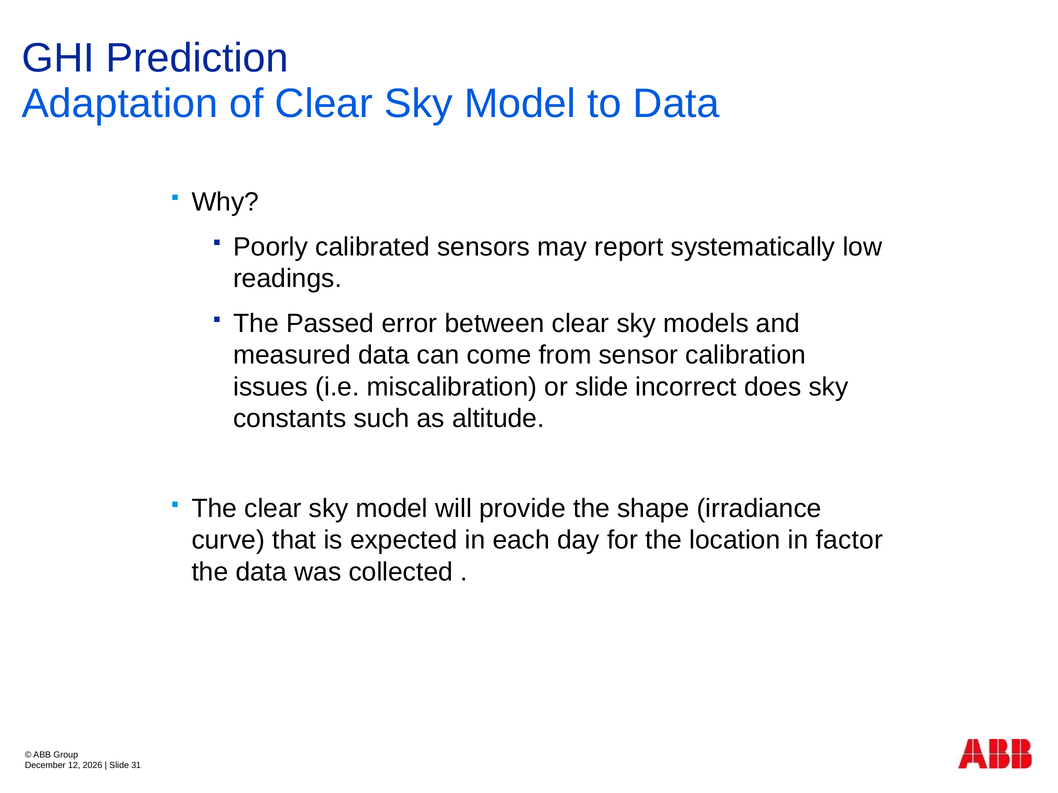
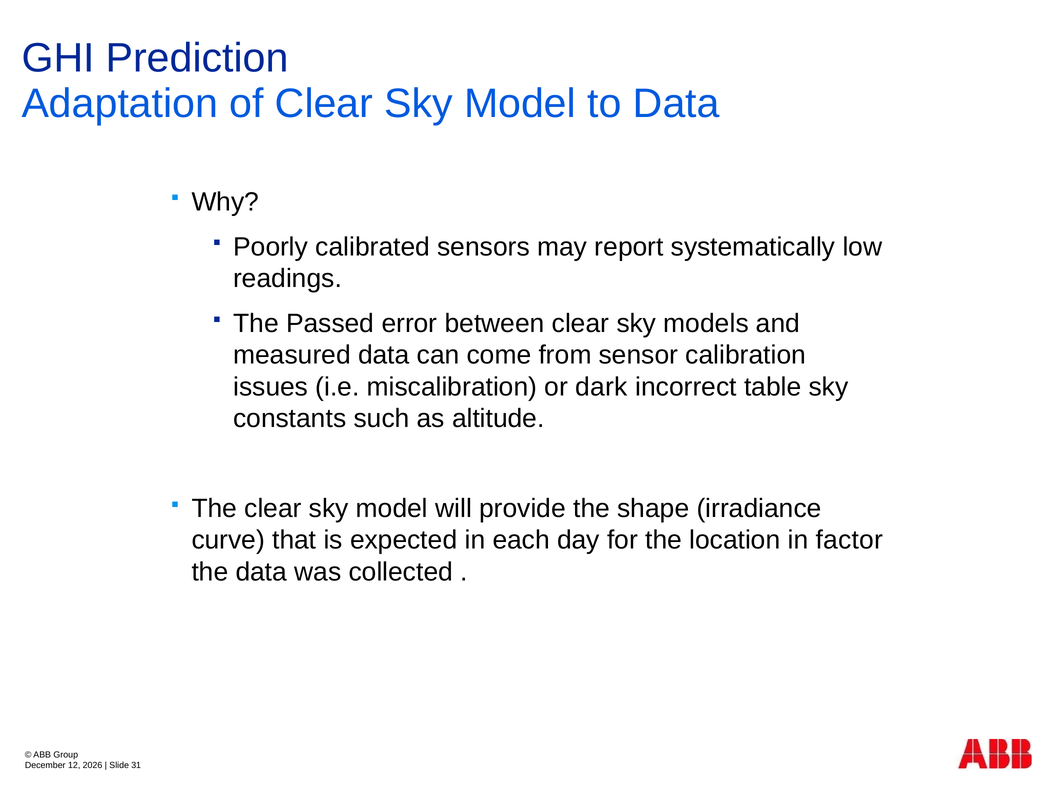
or slide: slide -> dark
does: does -> table
